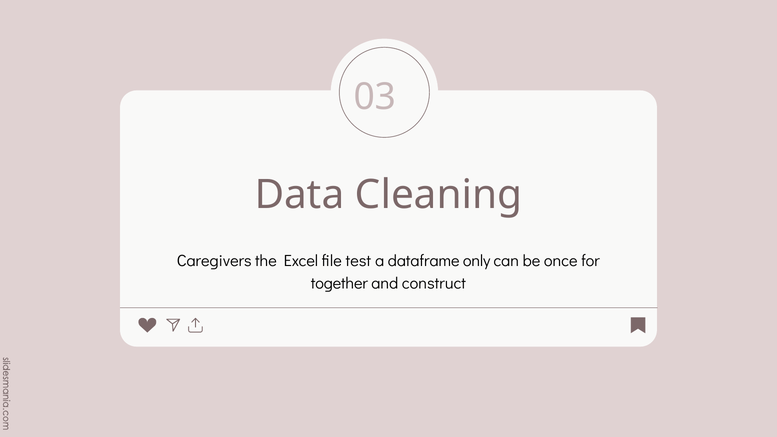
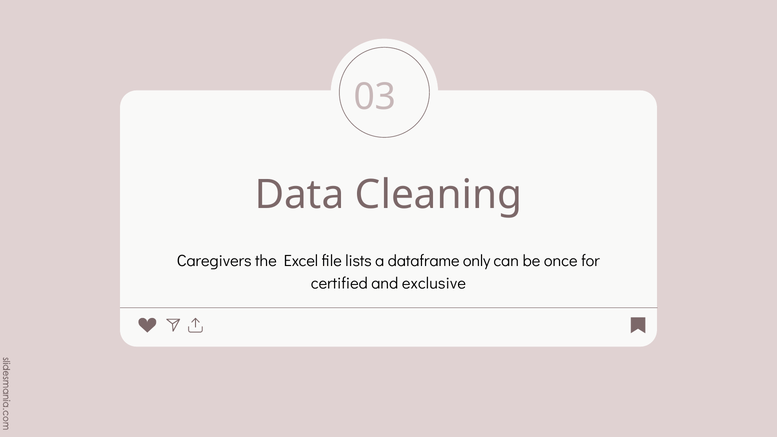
test: test -> lists
together: together -> certified
construct: construct -> exclusive
